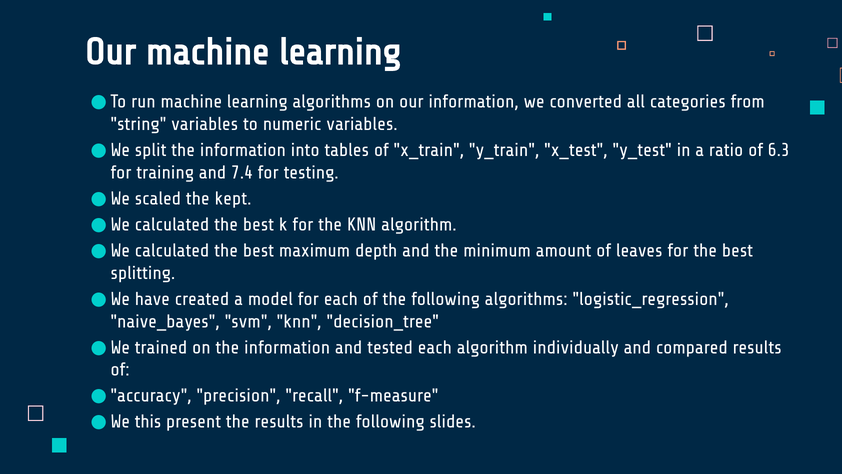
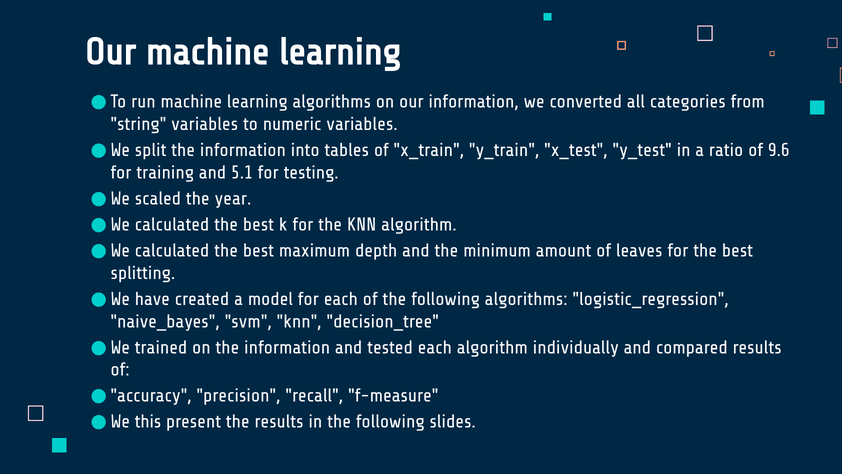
6.3: 6.3 -> 9.6
7.4: 7.4 -> 5.1
kept: kept -> year
